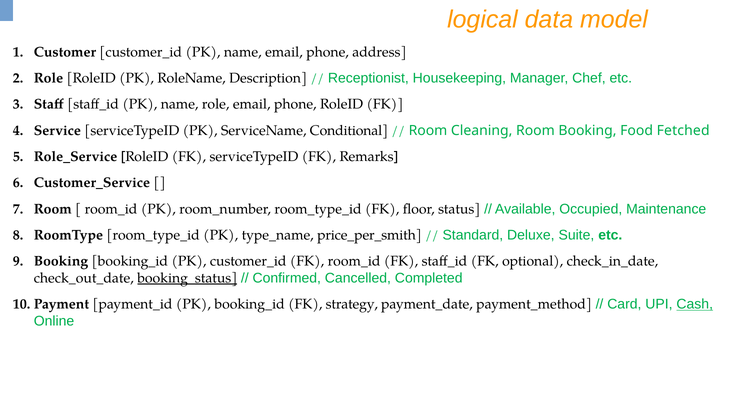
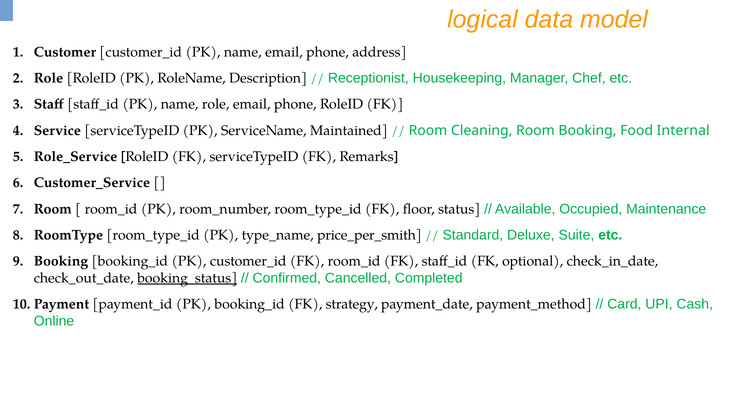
Conditional: Conditional -> Maintained
Fetched: Fetched -> Internal
Cash underline: present -> none
